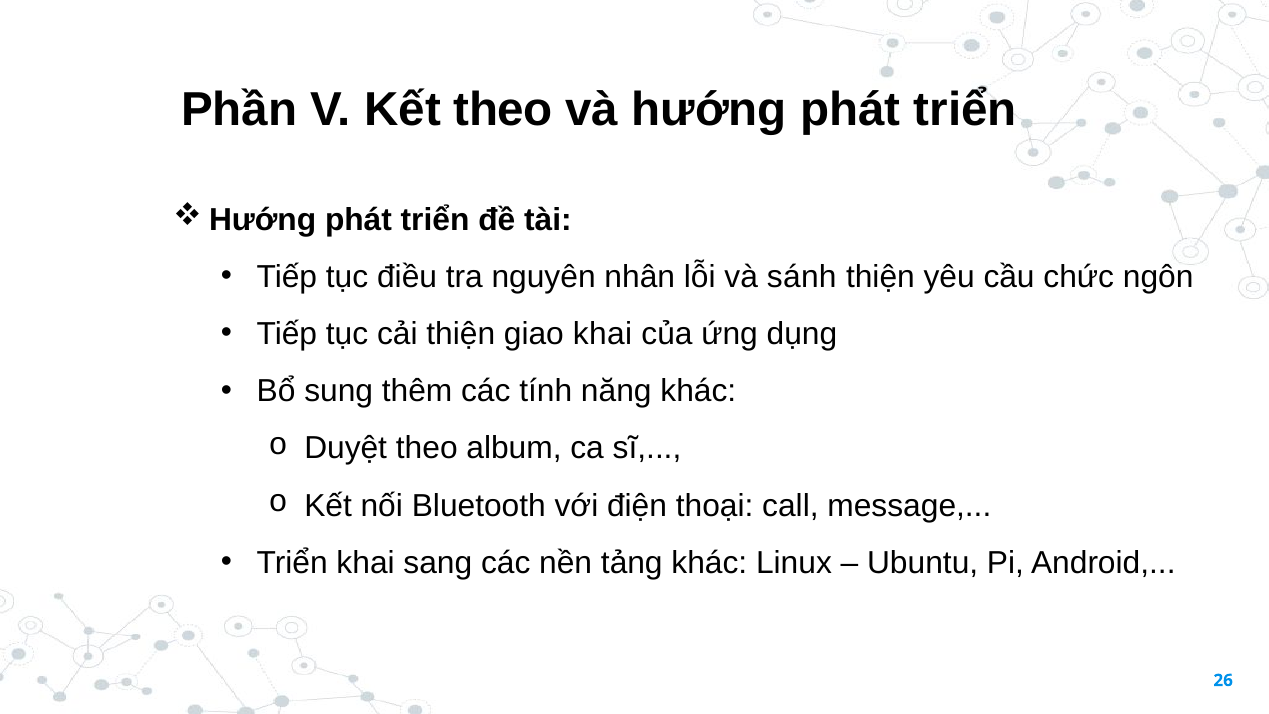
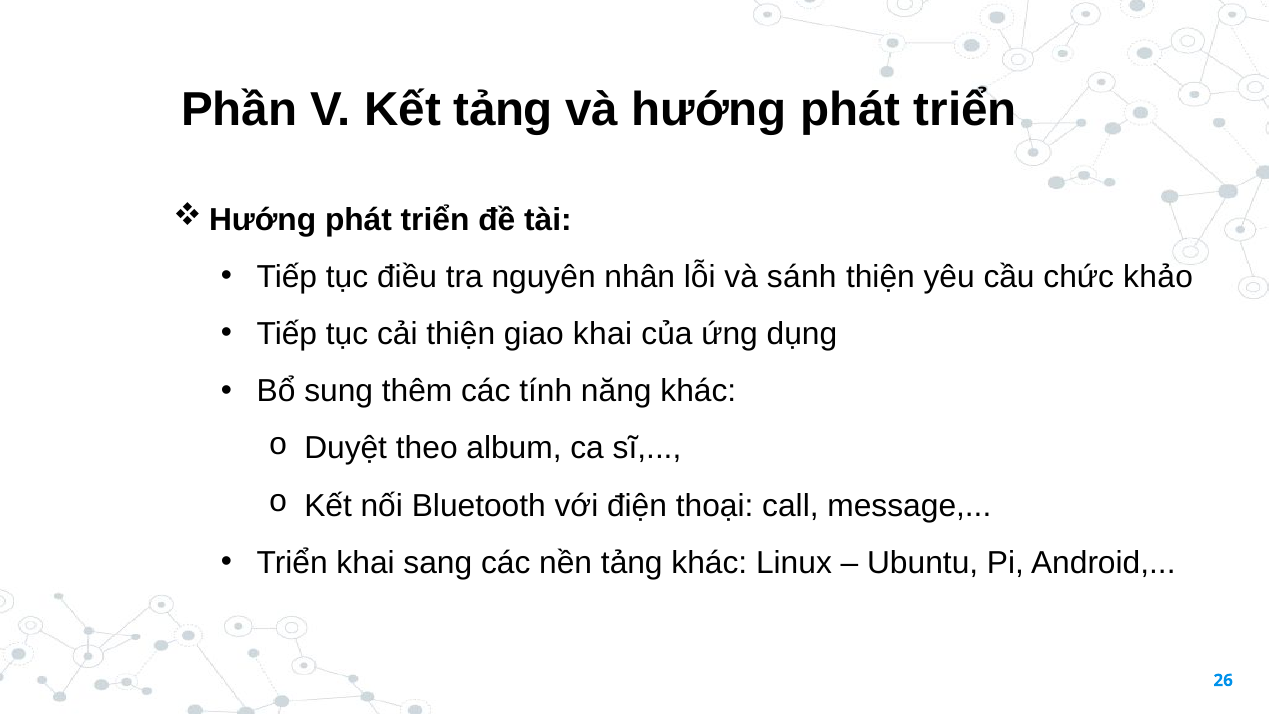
Kết theo: theo -> tảng
ngôn: ngôn -> khảo
